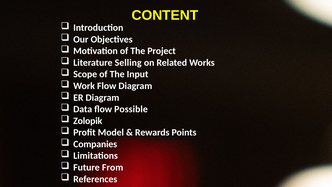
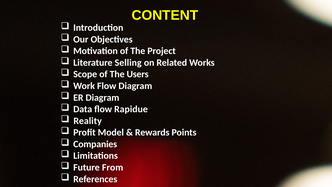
Input: Input -> Users
Possible: Possible -> Rapidue
Zolopik: Zolopik -> Reality
